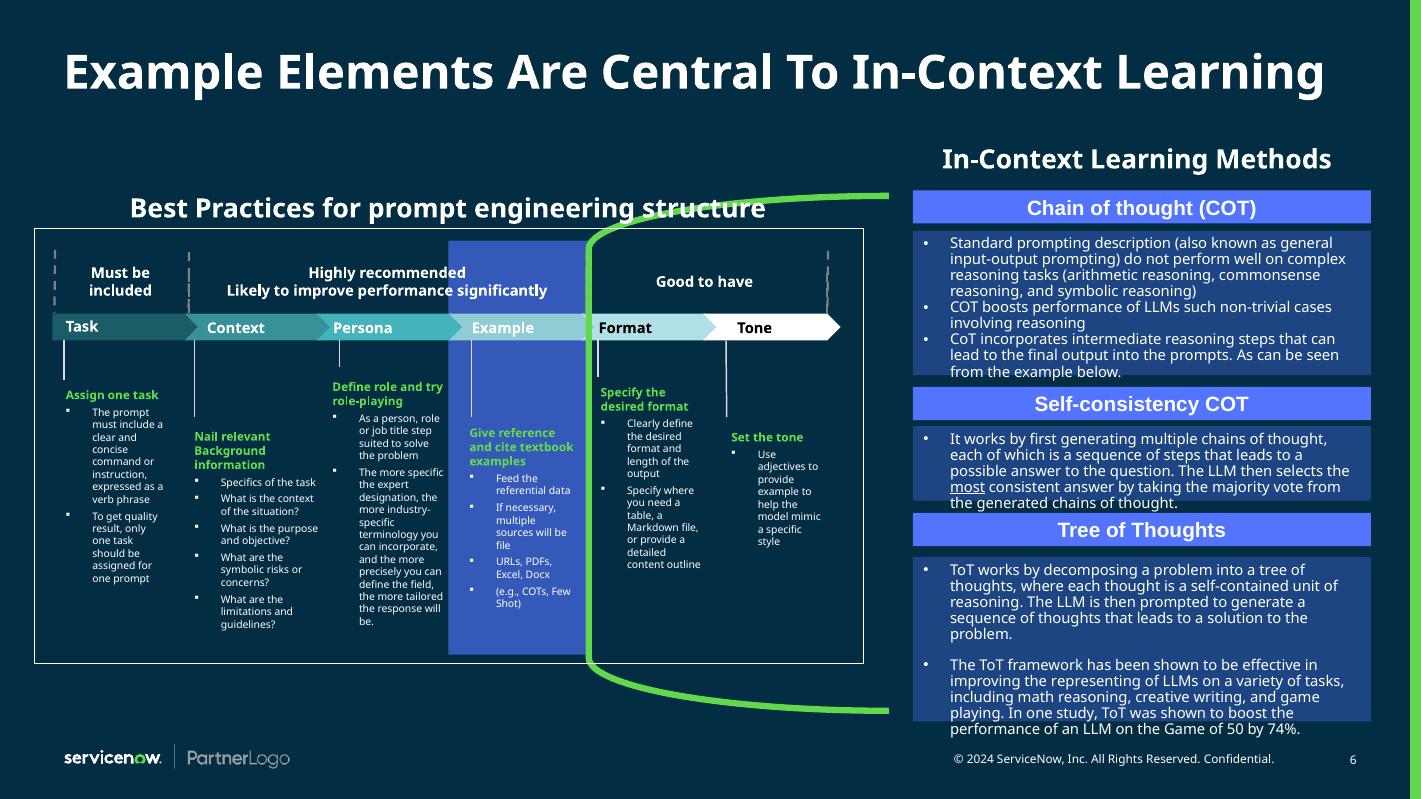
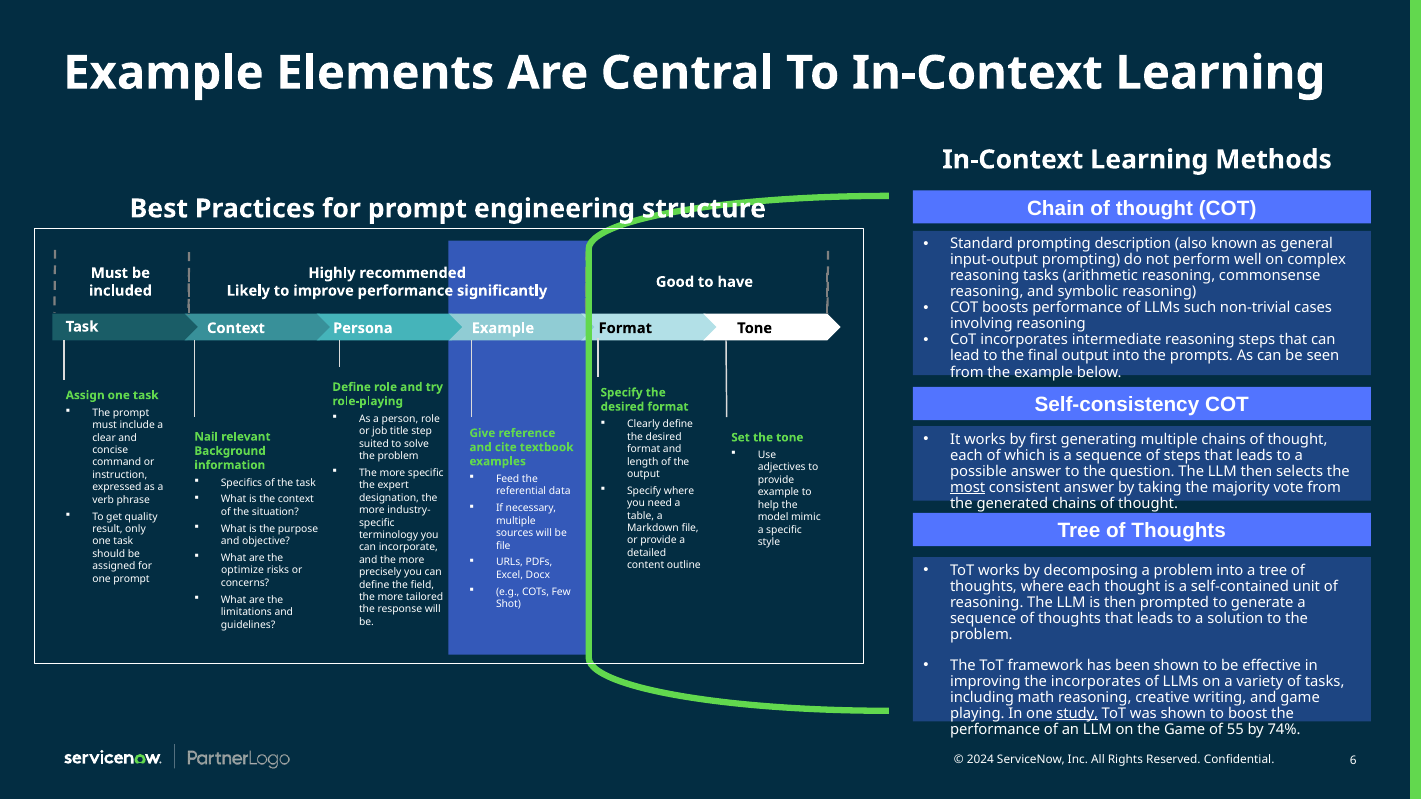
symbolic at (243, 571): symbolic -> optimize
the representing: representing -> incorporates
study underline: none -> present
50: 50 -> 55
